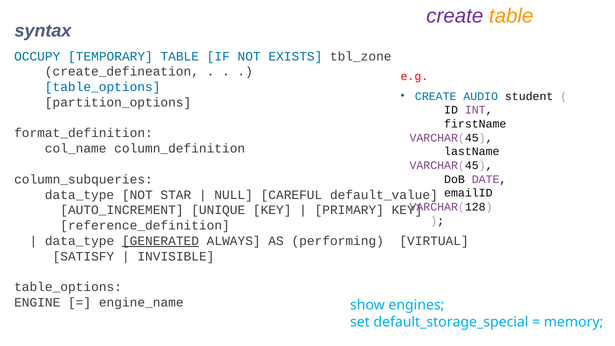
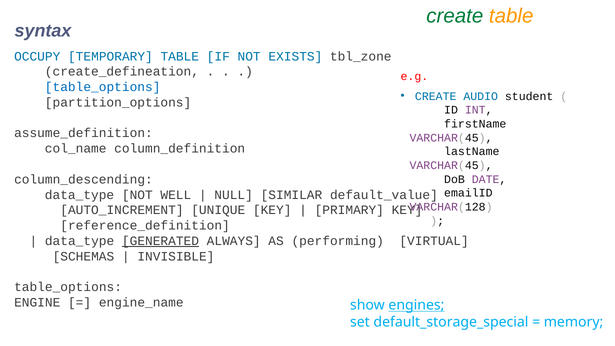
create at (455, 16) colour: purple -> green
format_definition: format_definition -> assume_definition
column_subqueries: column_subqueries -> column_descending
STAR: STAR -> WELL
CAREFUL: CAREFUL -> SIMILAR
SATISFY: SATISFY -> SCHEMAS
engines underline: none -> present
